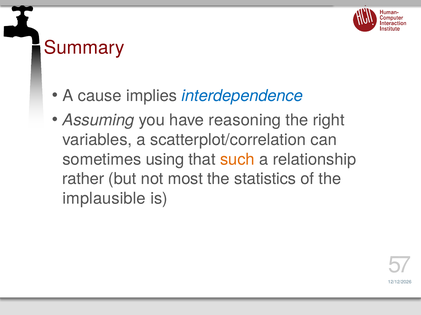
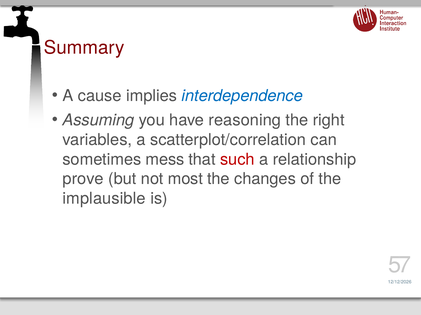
using: using -> mess
such colour: orange -> red
rather: rather -> prove
statistics: statistics -> changes
